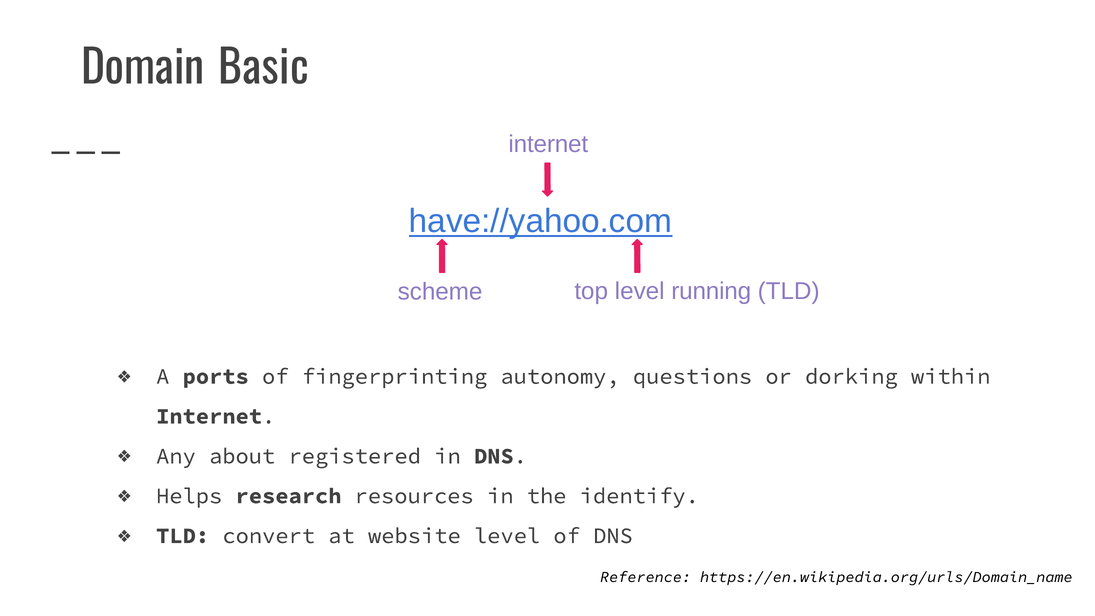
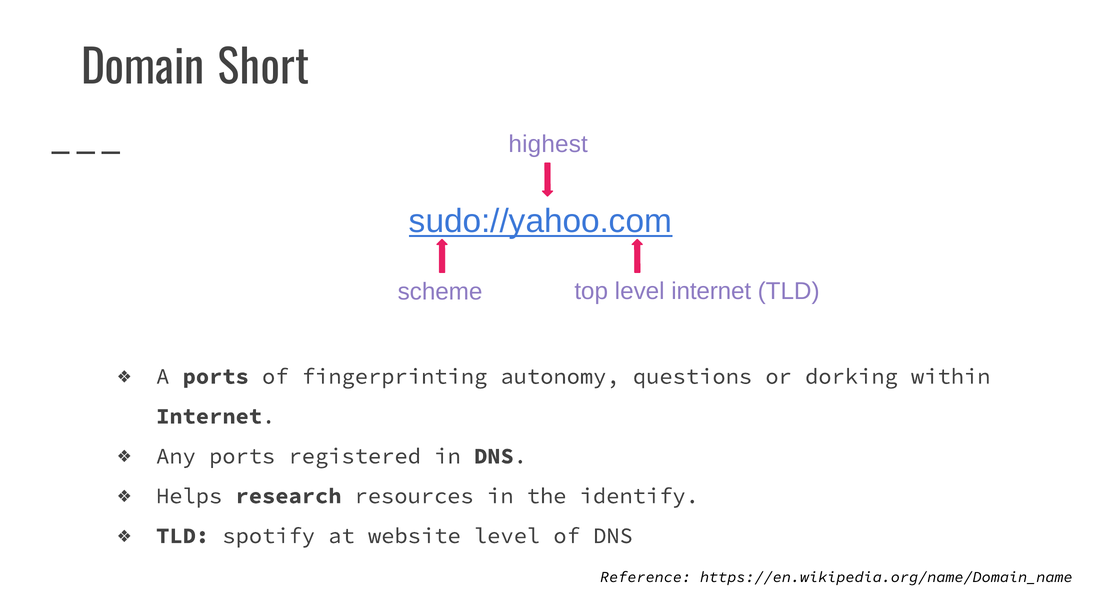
Basic: Basic -> Short
internet at (548, 144): internet -> highest
have://yahoo.com: have://yahoo.com -> sudo://yahoo.com
level running: running -> internet
Any about: about -> ports
convert: convert -> spotify
https://en.wikipedia.org/urls/Domain_name: https://en.wikipedia.org/urls/Domain_name -> https://en.wikipedia.org/name/Domain_name
